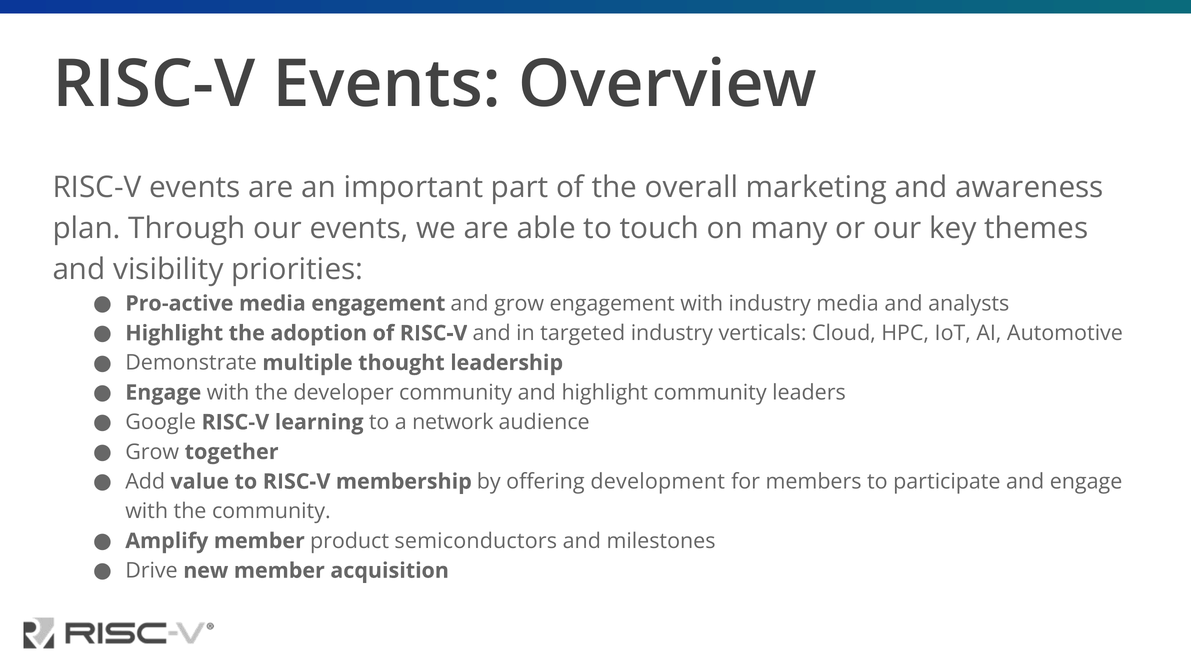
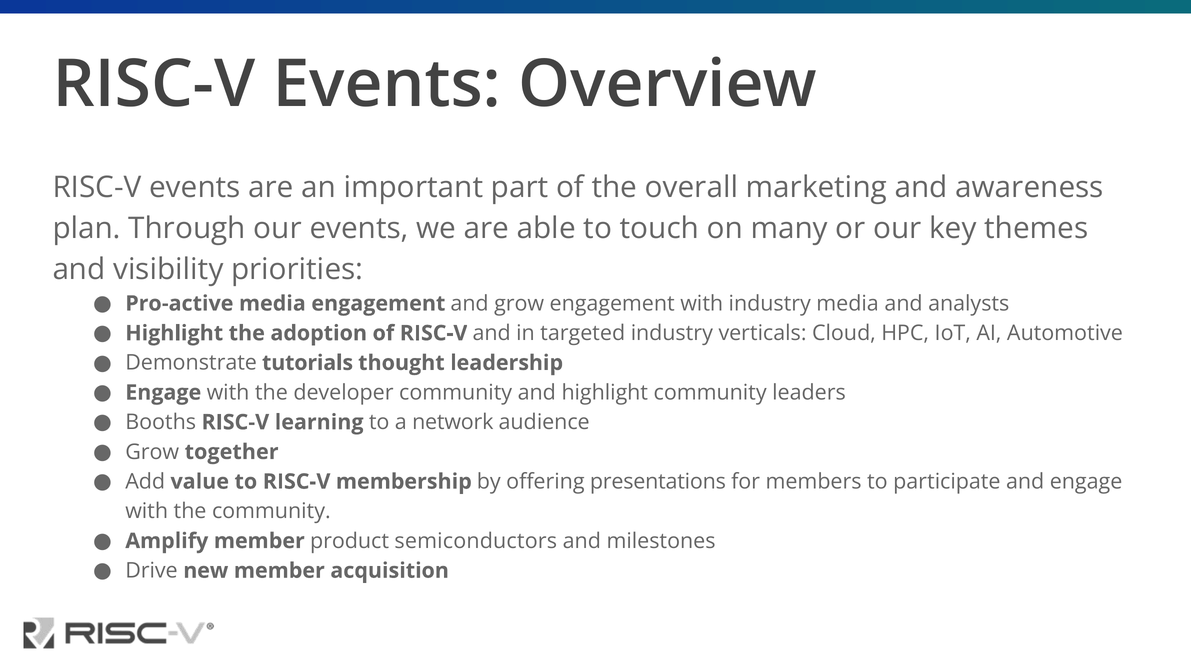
multiple: multiple -> tutorials
Google: Google -> Booths
development: development -> presentations
